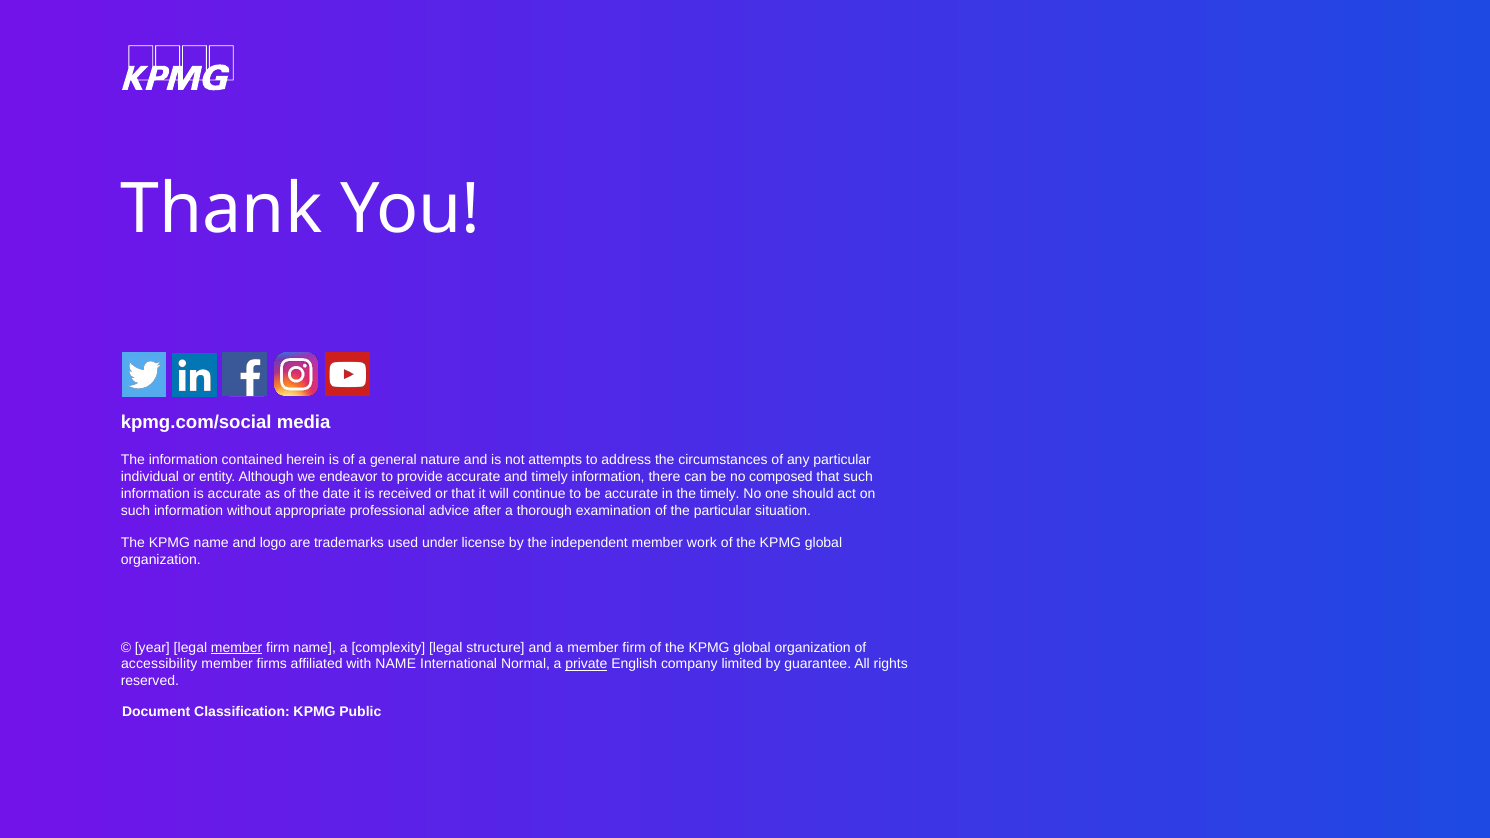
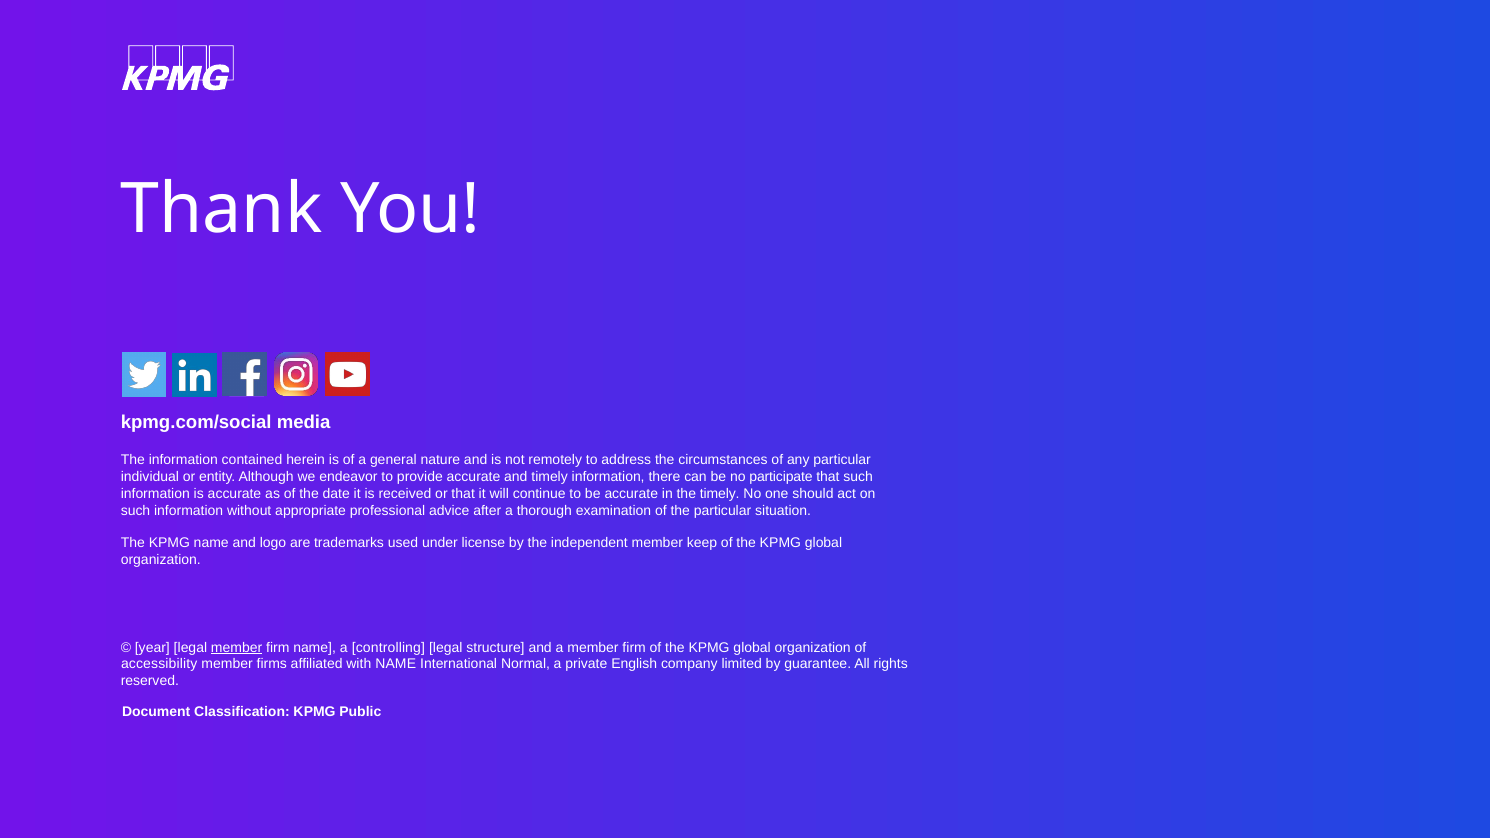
attempts: attempts -> remotely
composed: composed -> participate
work: work -> keep
complexity: complexity -> controlling
private underline: present -> none
